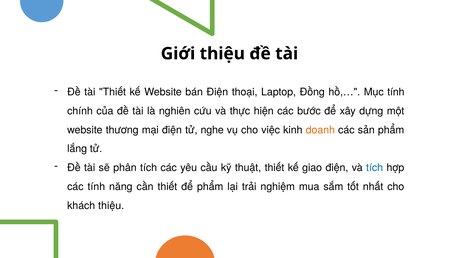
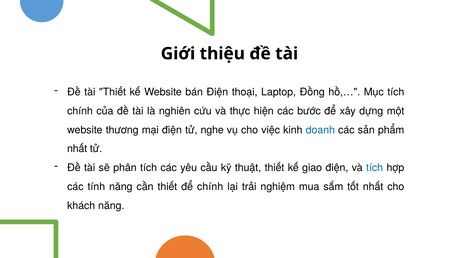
Mục tính: tính -> tích
doanh colour: orange -> blue
lắng at (77, 149): lắng -> nhất
để phẩm: phẩm -> chính
khách thiệu: thiệu -> năng
